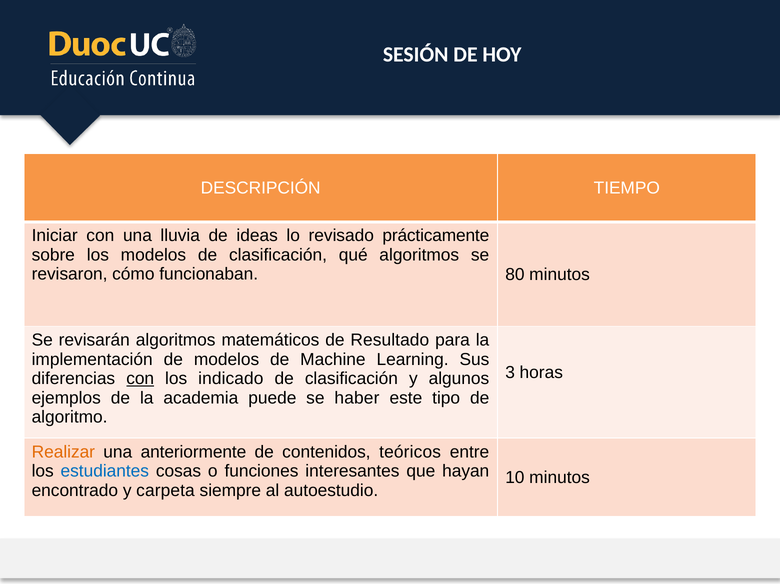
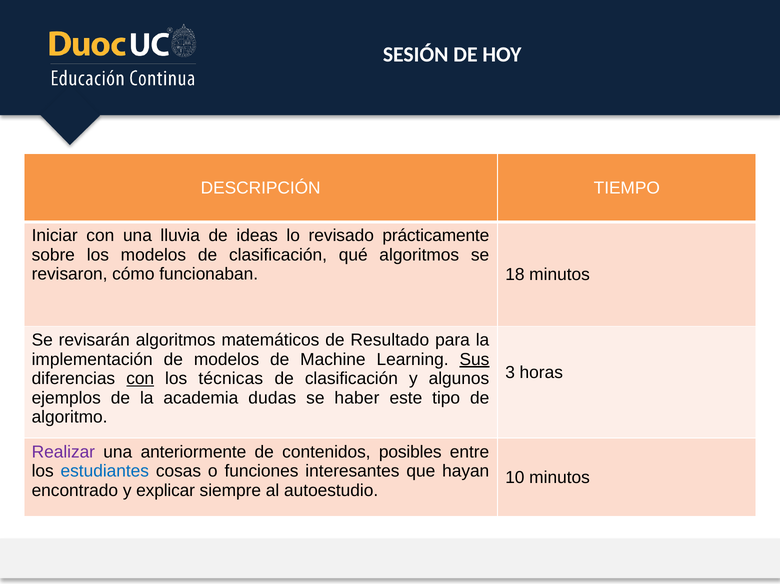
80: 80 -> 18
Sus underline: none -> present
indicado: indicado -> técnicas
puede: puede -> dudas
Realizar colour: orange -> purple
teóricos: teóricos -> posibles
carpeta: carpeta -> explicar
